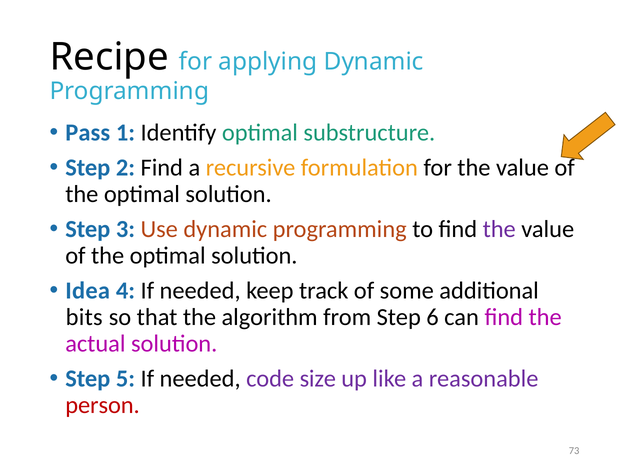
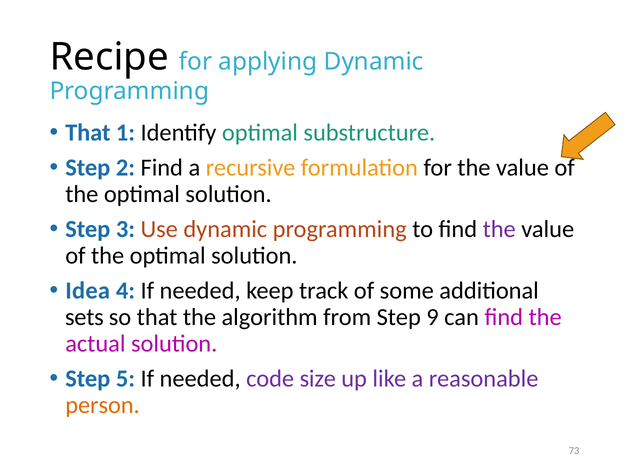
Pass at (88, 132): Pass -> That
bits: bits -> sets
6: 6 -> 9
person colour: red -> orange
